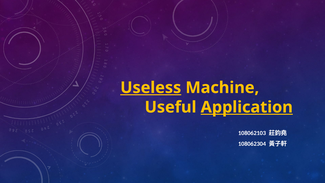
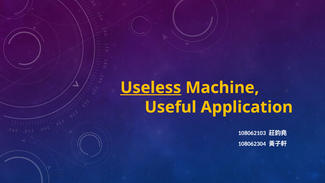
Application underline: present -> none
